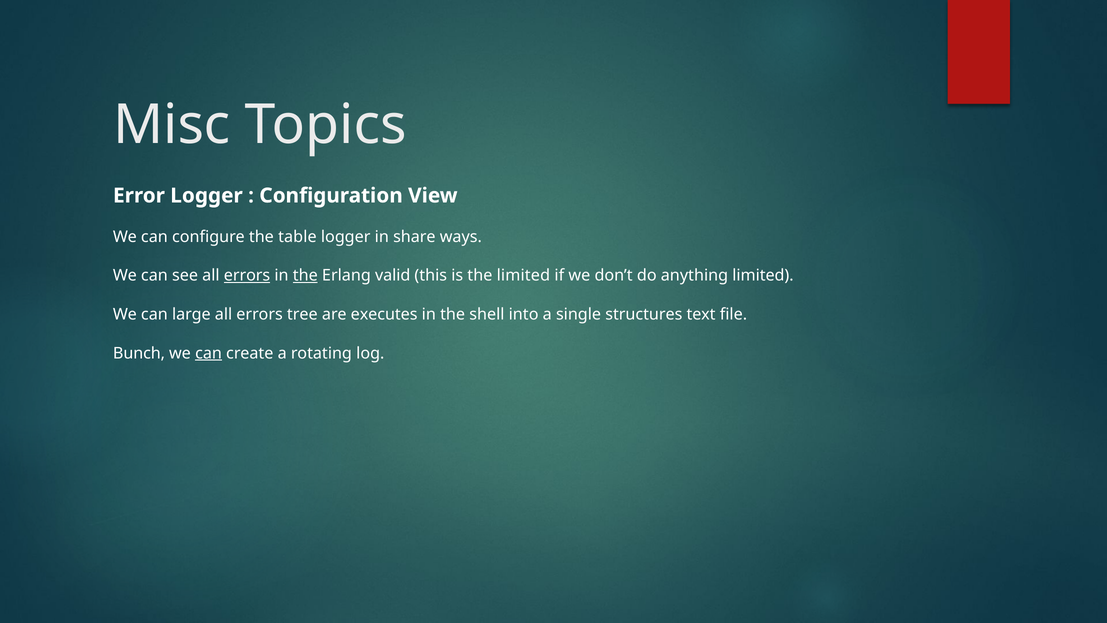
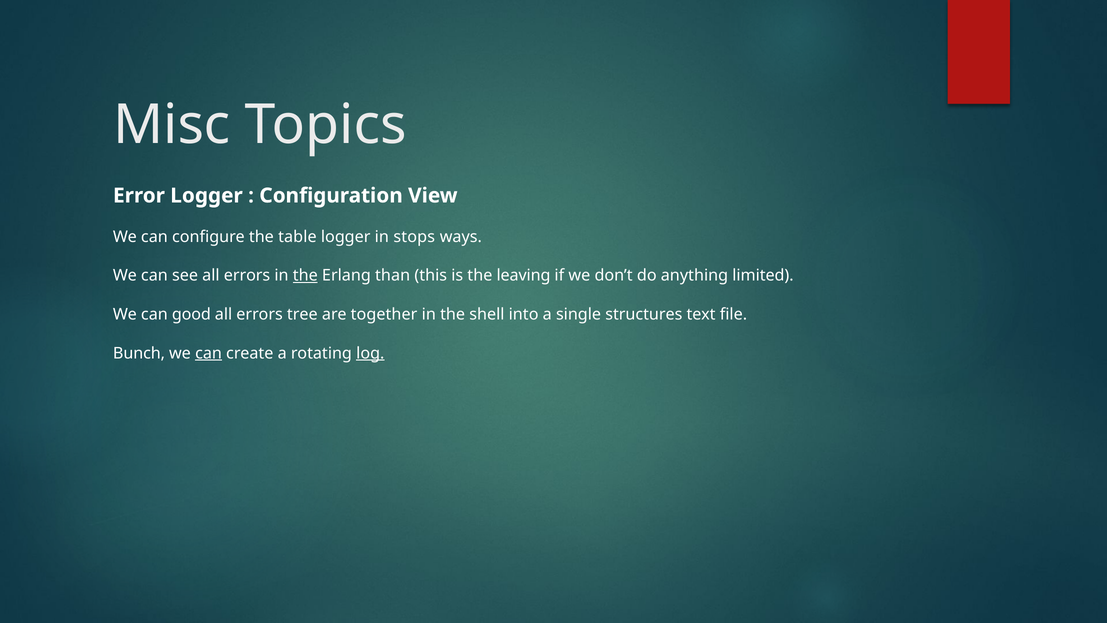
share: share -> stops
errors at (247, 276) underline: present -> none
valid: valid -> than
the limited: limited -> leaving
large: large -> good
executes: executes -> together
log underline: none -> present
